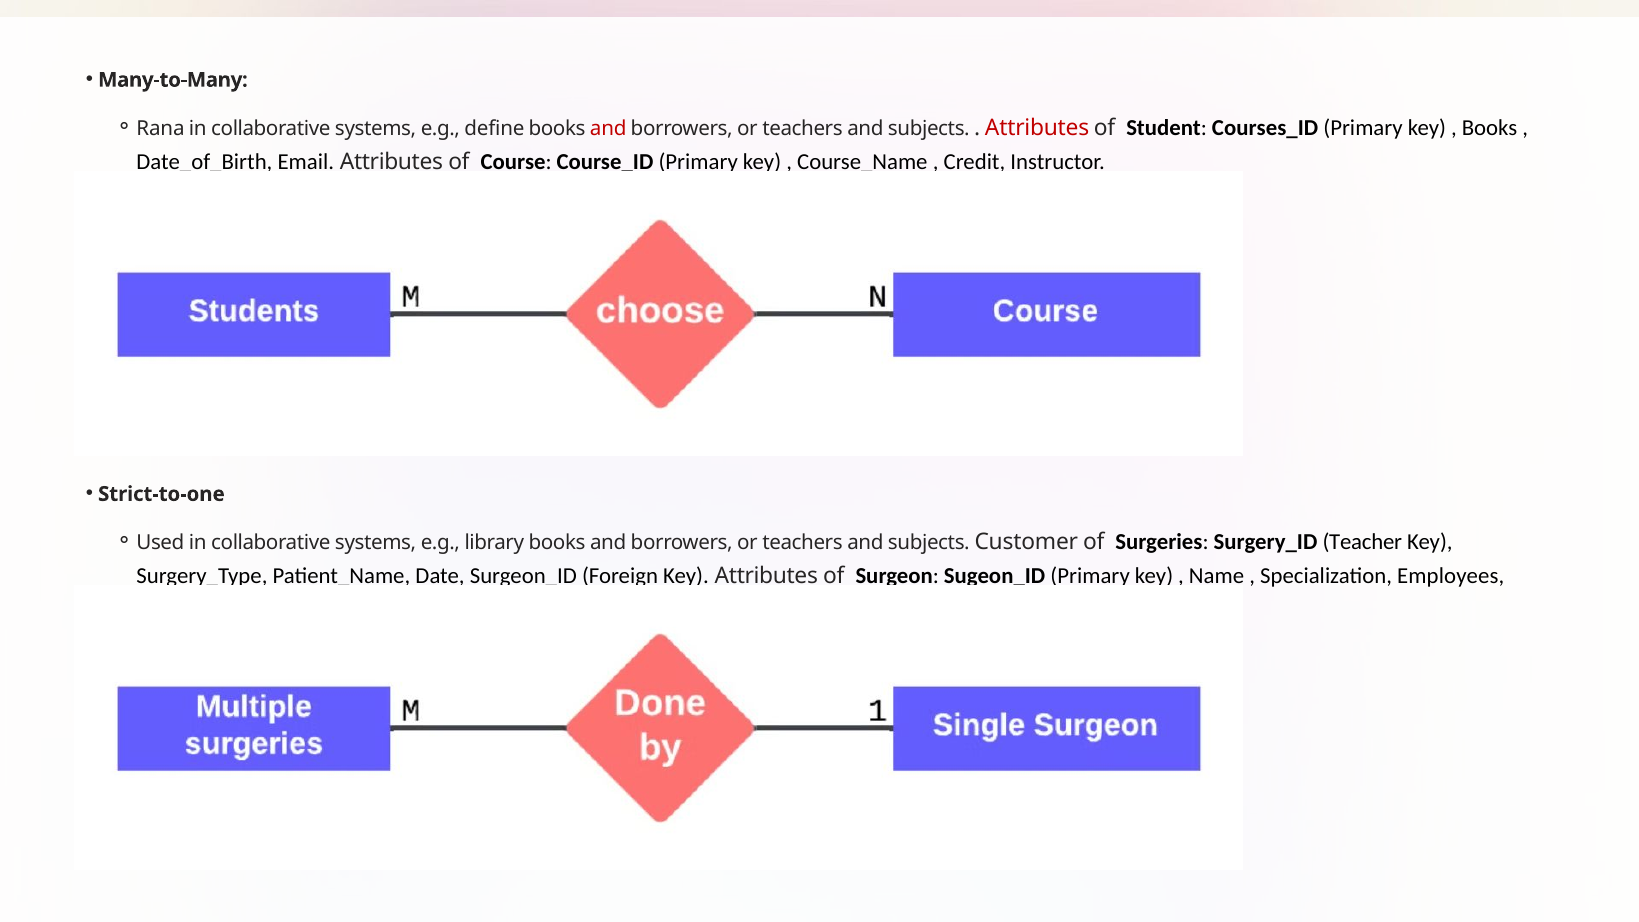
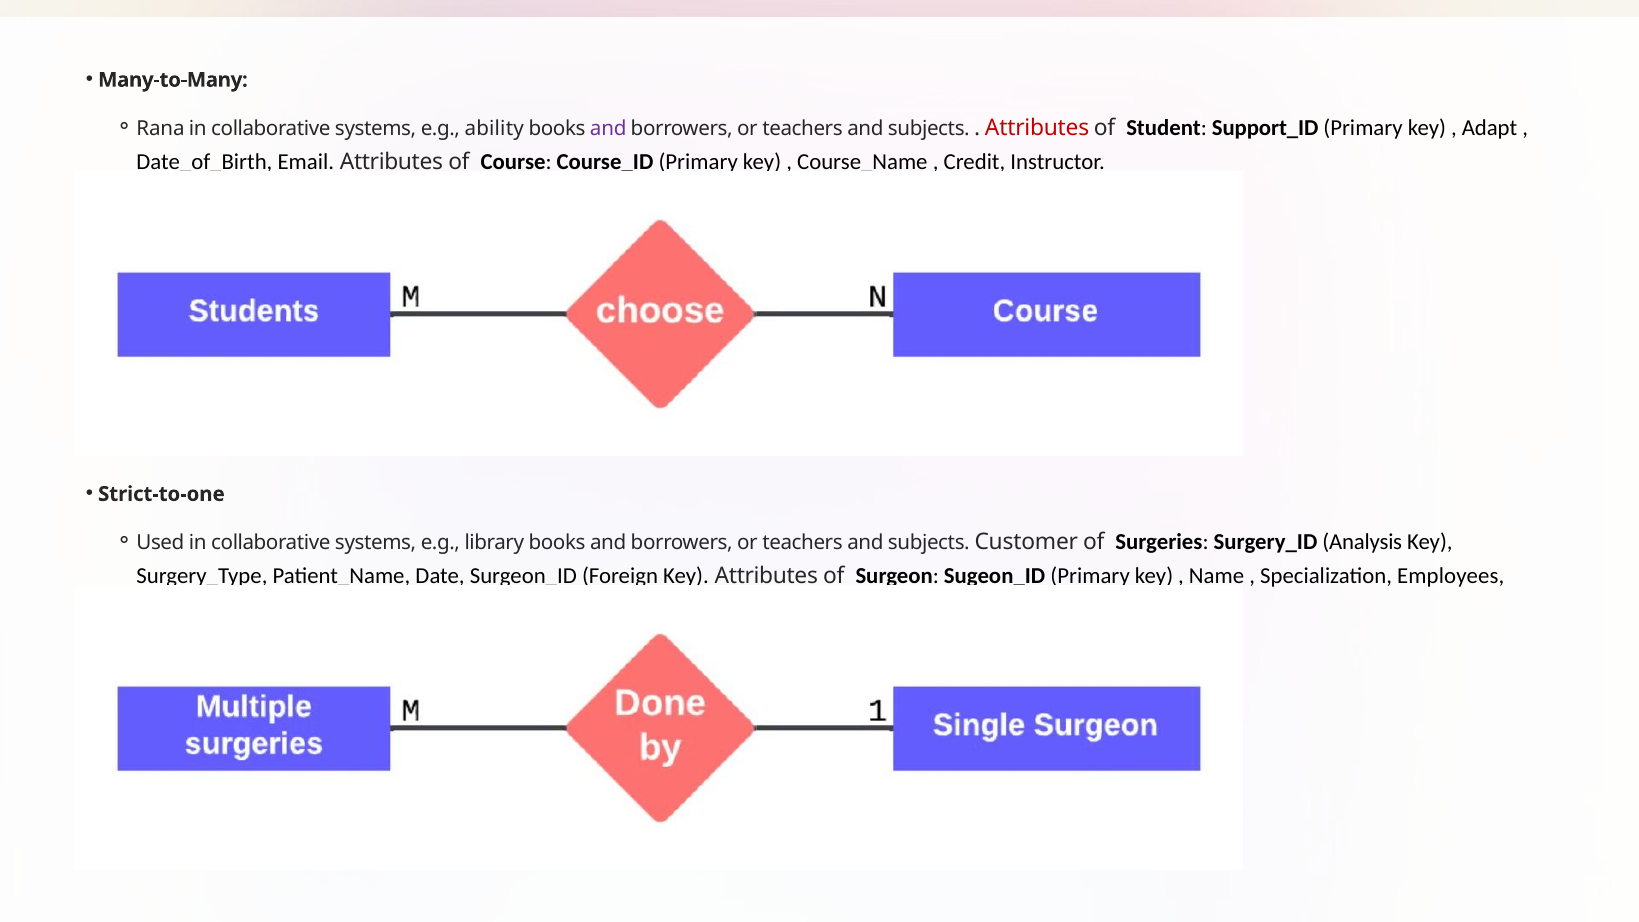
define: define -> ability
and at (608, 129) colour: red -> purple
Courses_ID: Courses_ID -> Support_ID
Books at (1490, 128): Books -> Adapt
Teacher: Teacher -> Analysis
